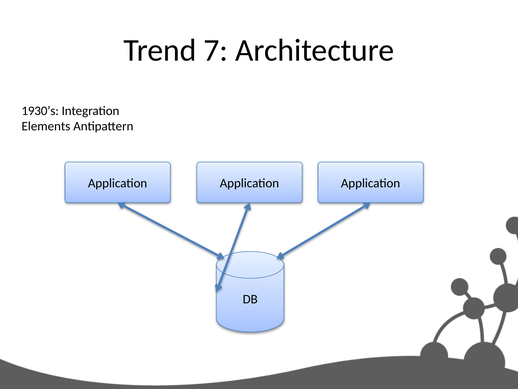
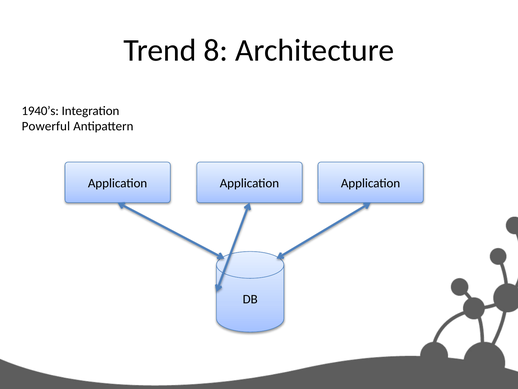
7: 7 -> 8
1930’s: 1930’s -> 1940’s
Elements: Elements -> Powerful
